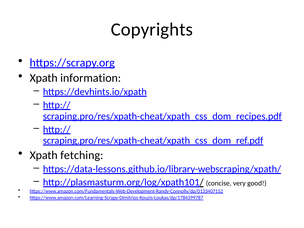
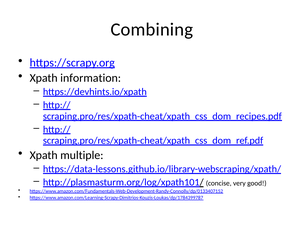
Copyrights: Copyrights -> Combining
fetching: fetching -> multiple
